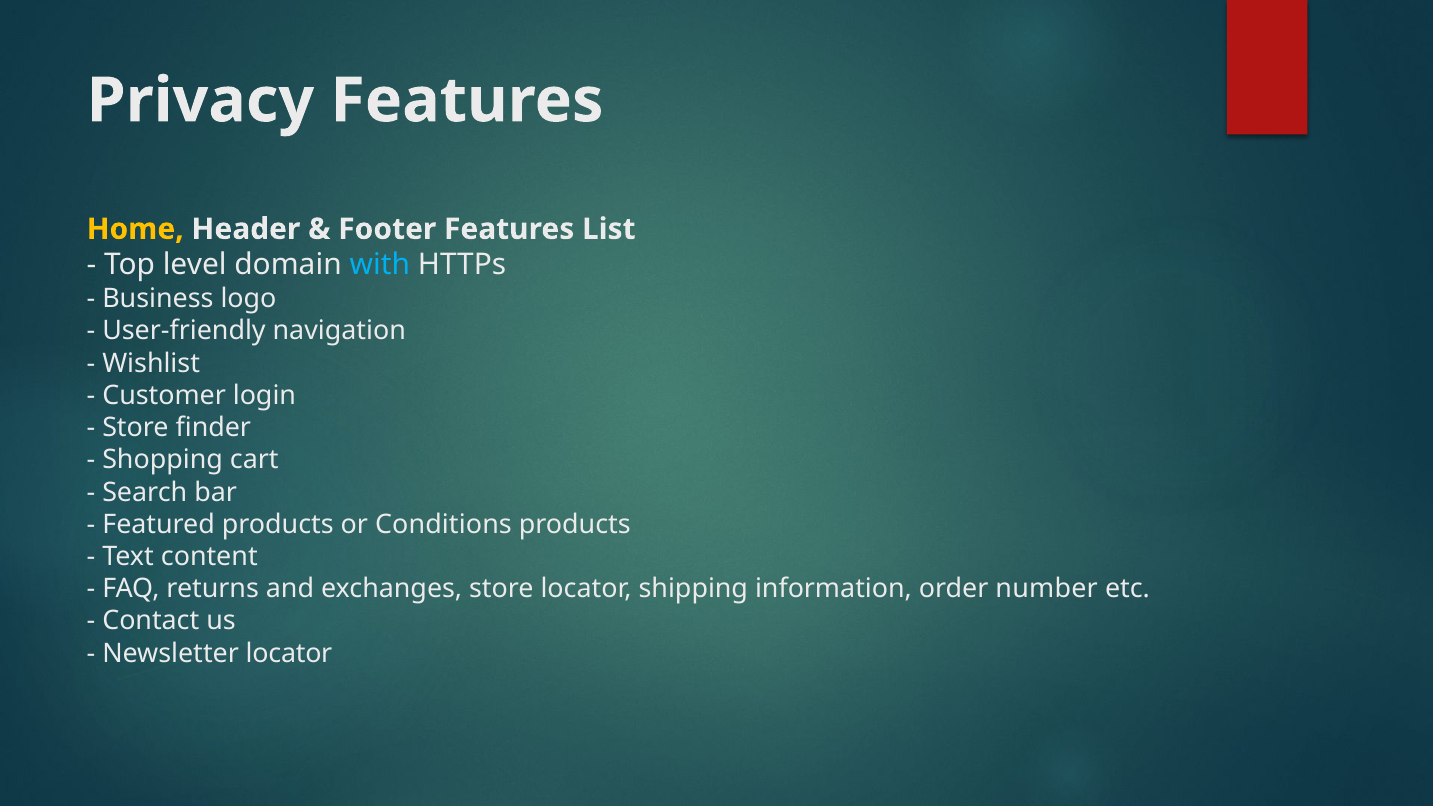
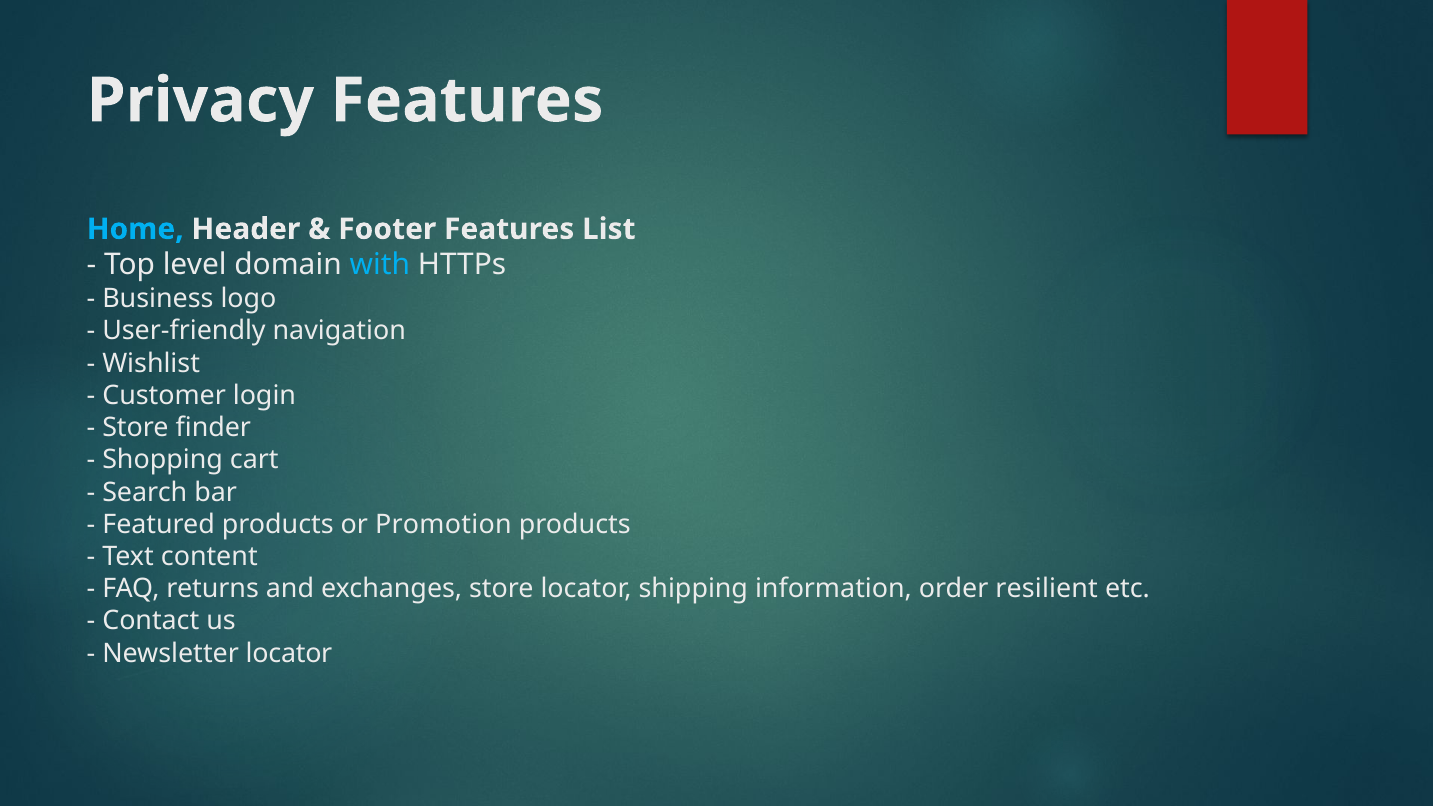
Home colour: yellow -> light blue
Conditions: Conditions -> Promotion
number: number -> resilient
